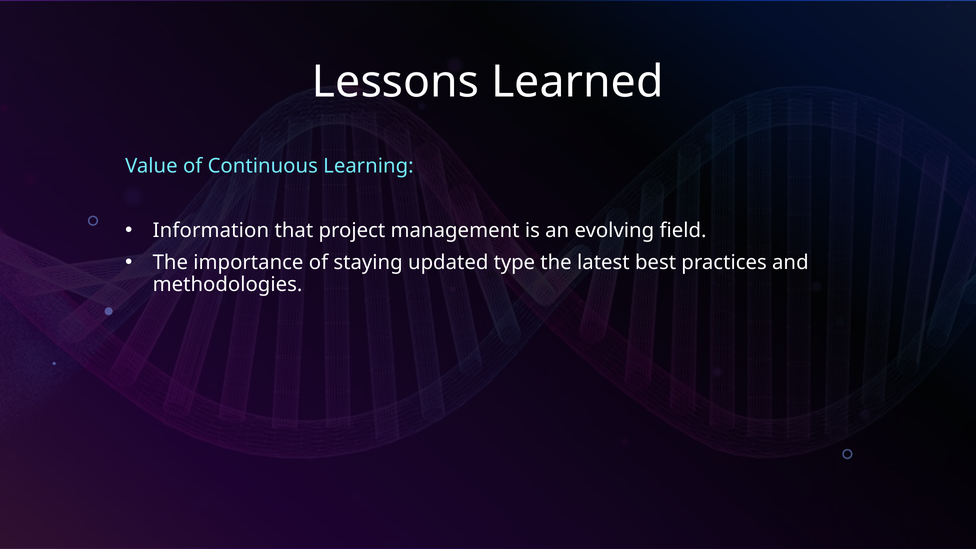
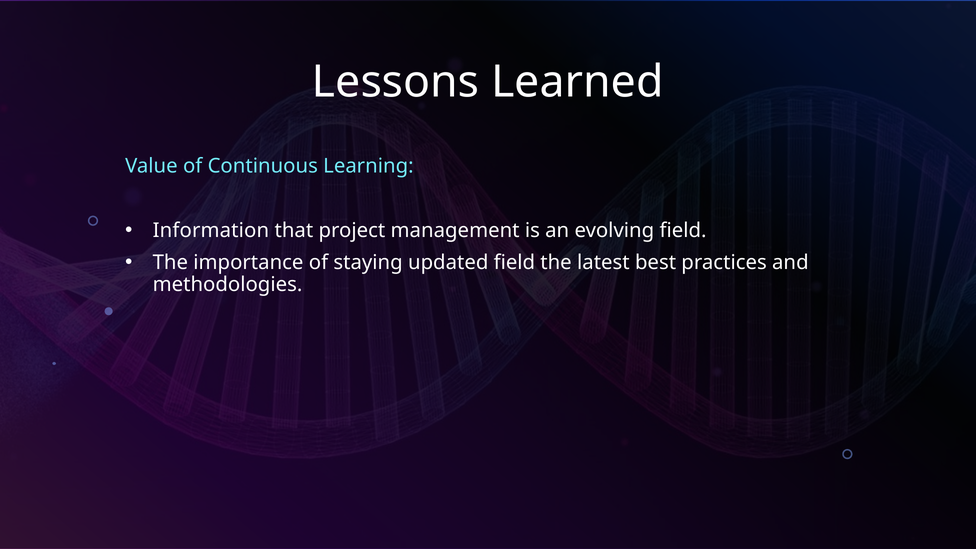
updated type: type -> field
